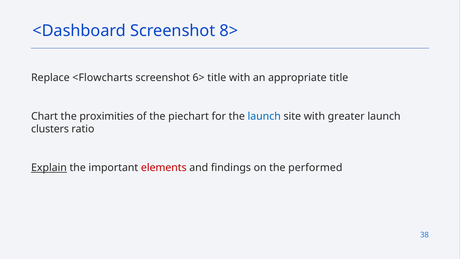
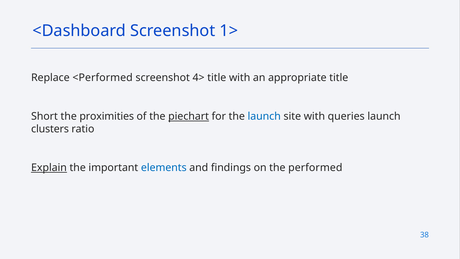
8>: 8> -> 1>
<Flowcharts: <Flowcharts -> <Performed
6>: 6> -> 4>
Chart: Chart -> Short
piechart underline: none -> present
greater: greater -> queries
elements colour: red -> blue
